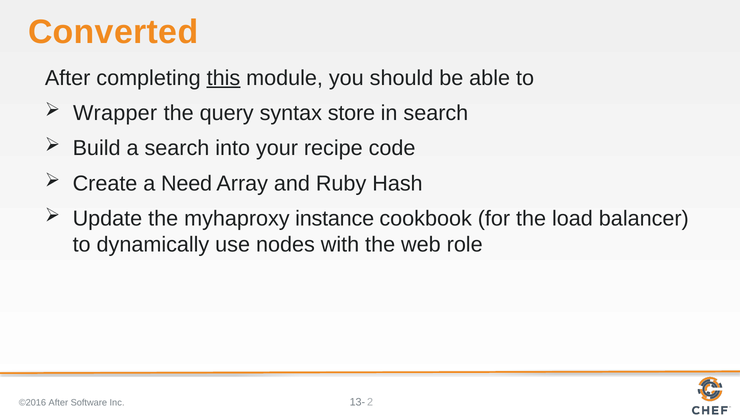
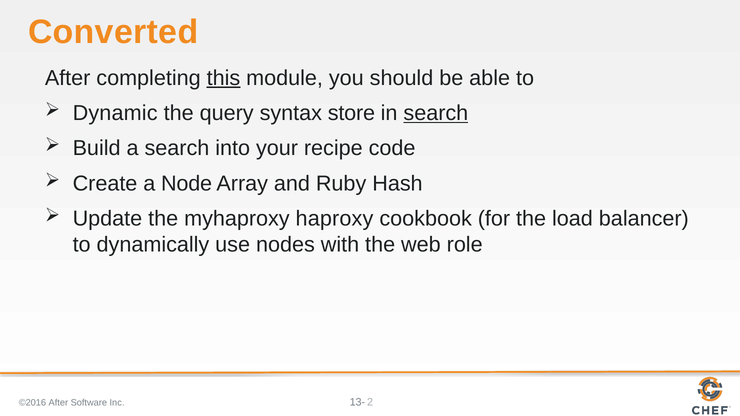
Wrapper: Wrapper -> Dynamic
search at (436, 113) underline: none -> present
Need: Need -> Node
instance: instance -> haproxy
